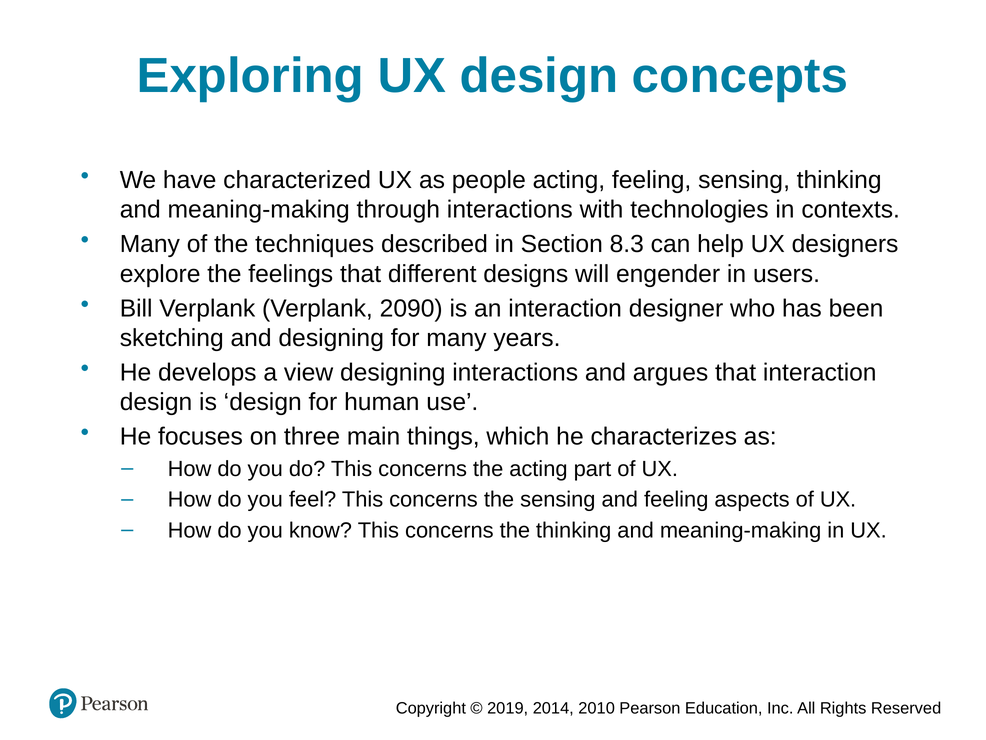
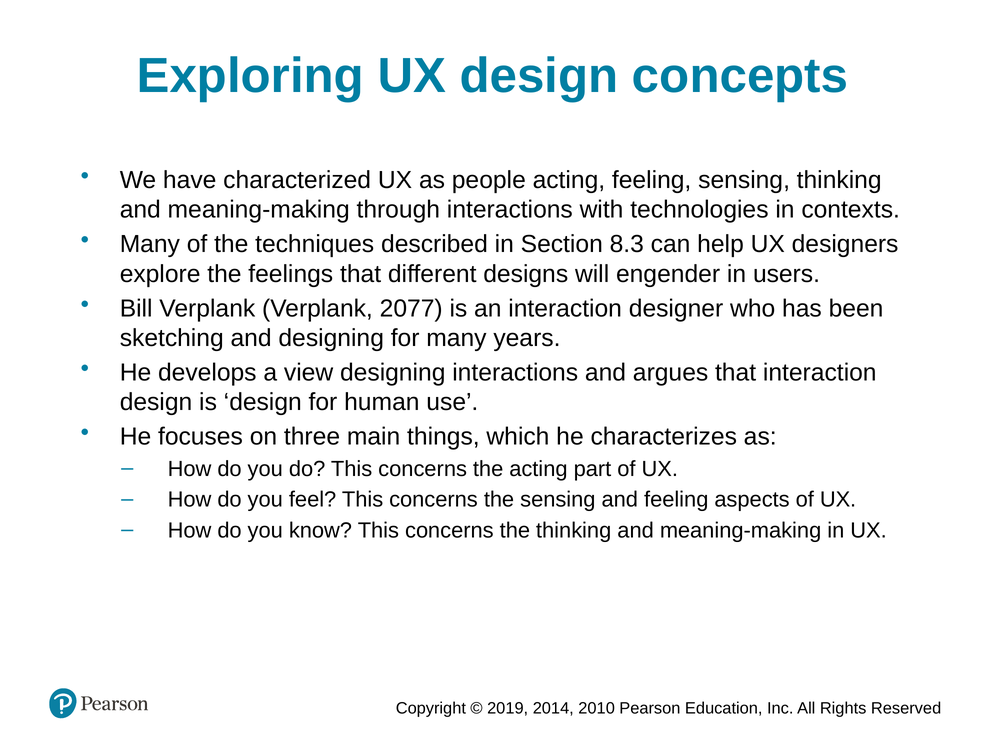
2090: 2090 -> 2077
